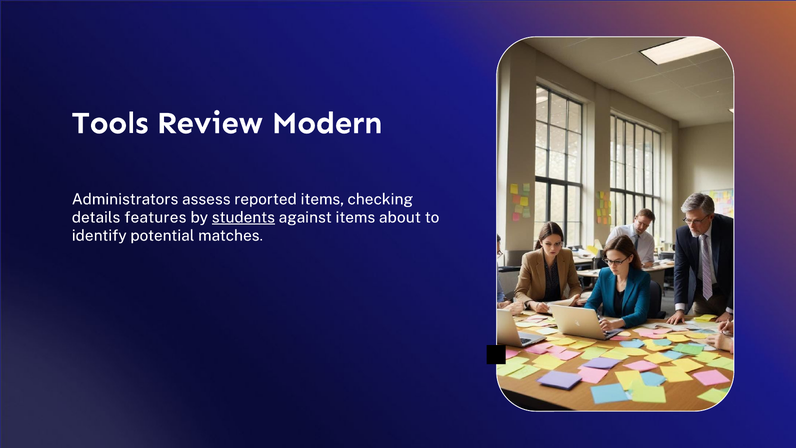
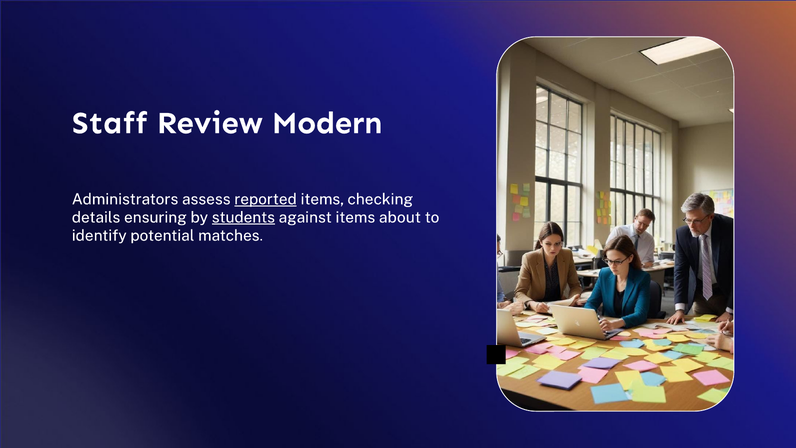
Tools: Tools -> Staff
reported underline: none -> present
features: features -> ensuring
